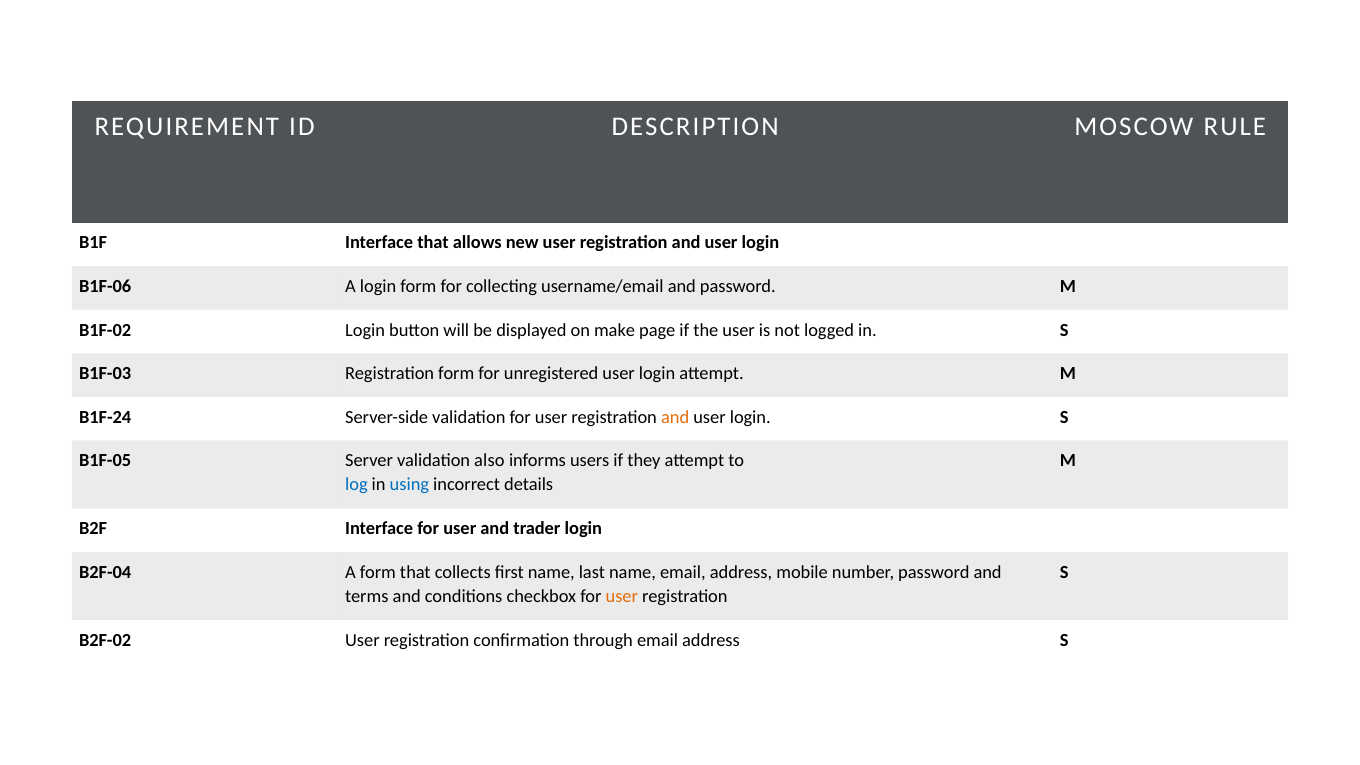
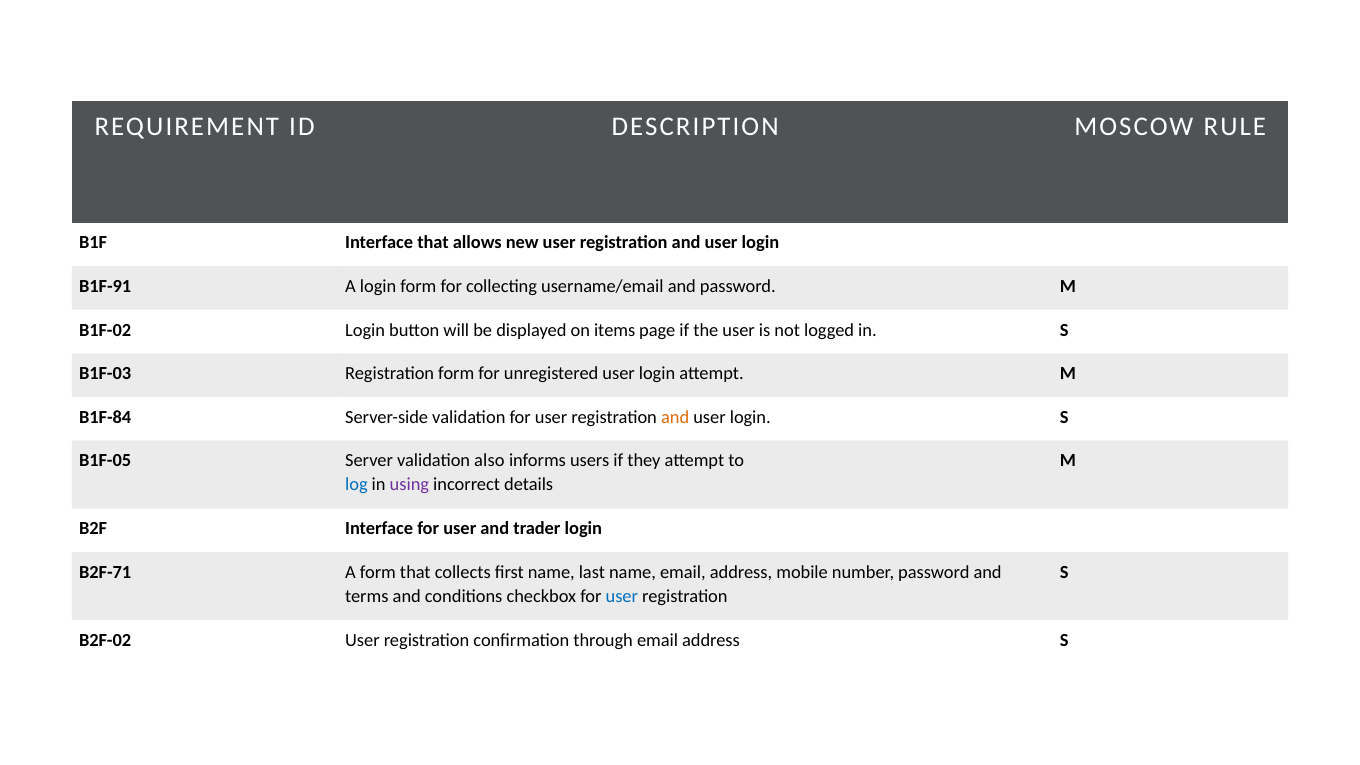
B1F-06: B1F-06 -> B1F-91
make: make -> items
B1F-24: B1F-24 -> B1F-84
using colour: blue -> purple
B2F-04: B2F-04 -> B2F-71
user at (622, 596) colour: orange -> blue
